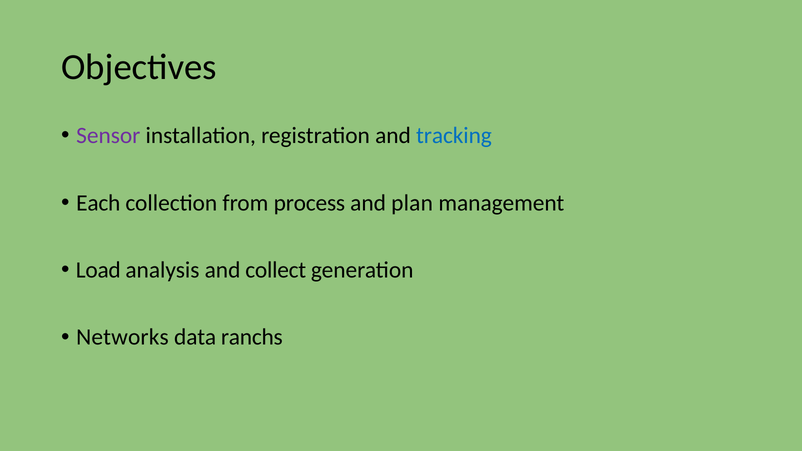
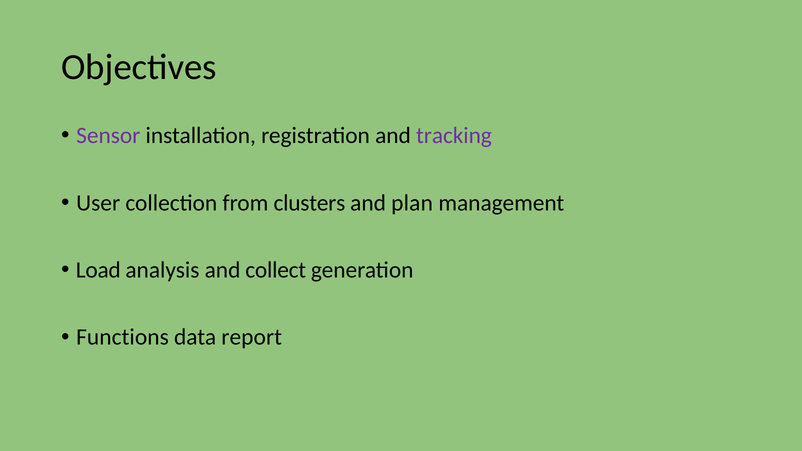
tracking colour: blue -> purple
Each: Each -> User
process: process -> clusters
Networks: Networks -> Functions
ranchs: ranchs -> report
